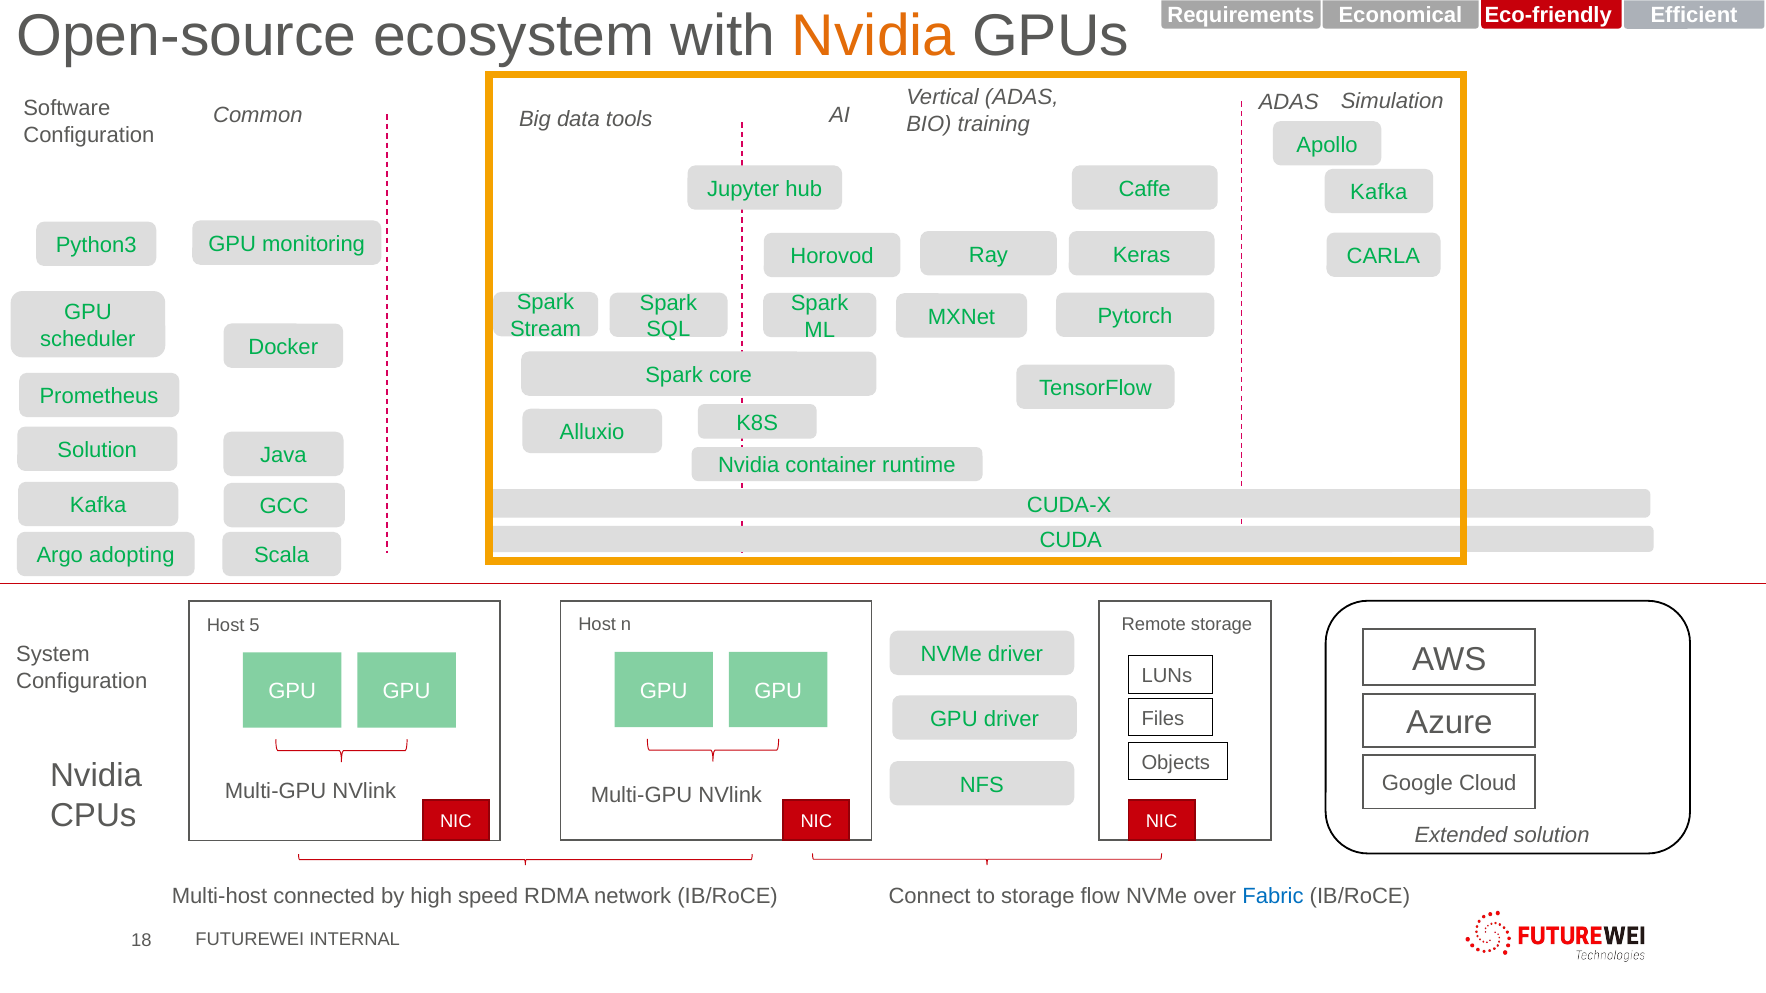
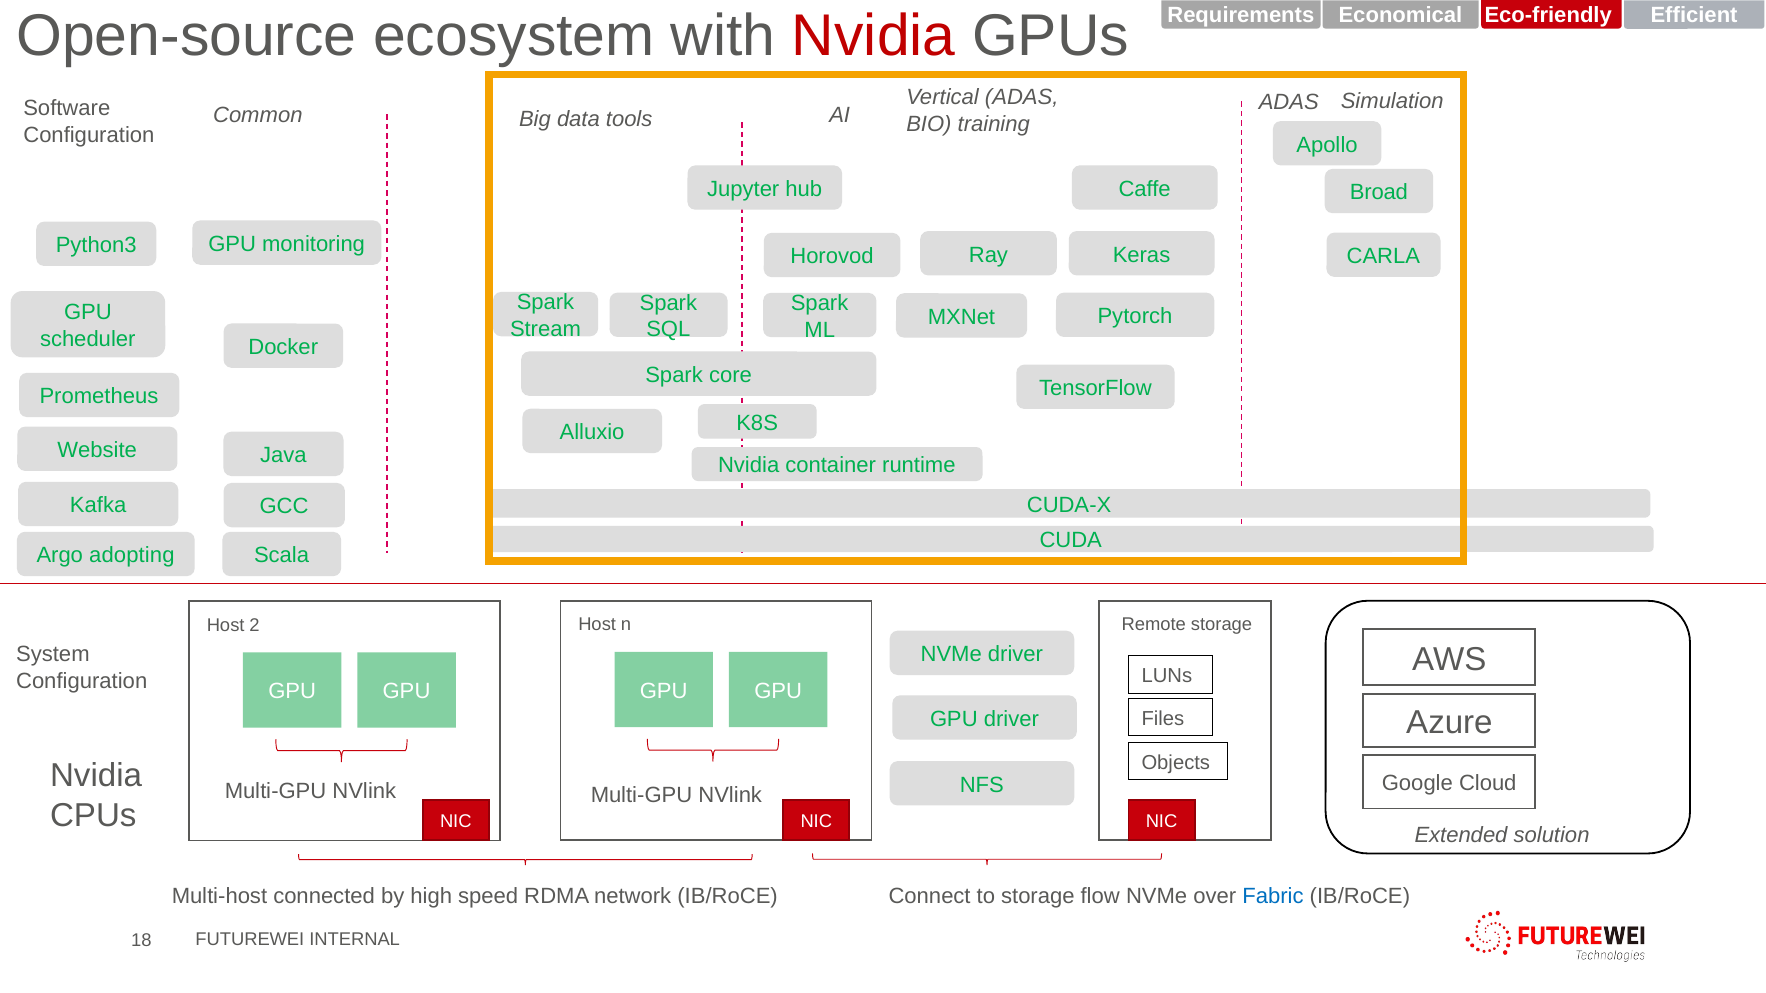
Nvidia at (874, 36) colour: orange -> red
Kafka at (1379, 193): Kafka -> Broad
Solution at (97, 450): Solution -> Website
5: 5 -> 2
